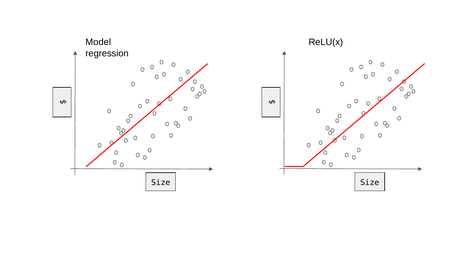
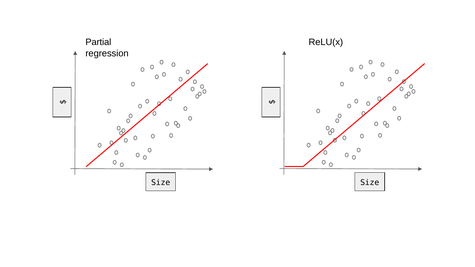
Model: Model -> Partial
